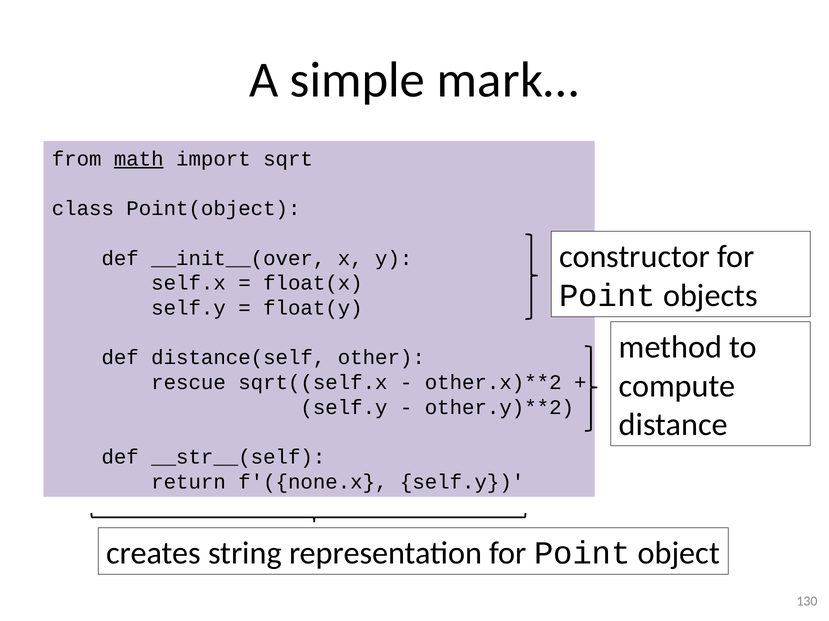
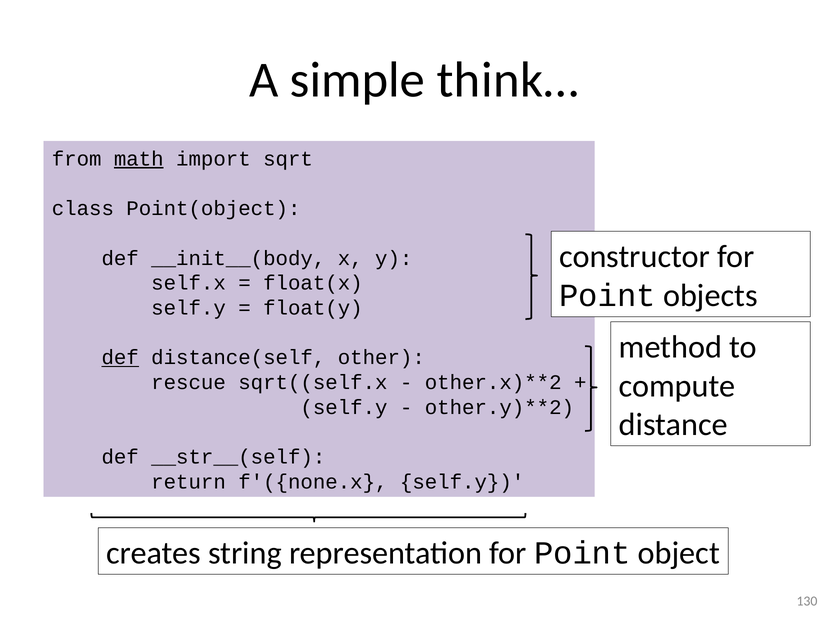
mark…: mark… -> think…
__init__(over: __init__(over -> __init__(body
def at (120, 358) underline: none -> present
